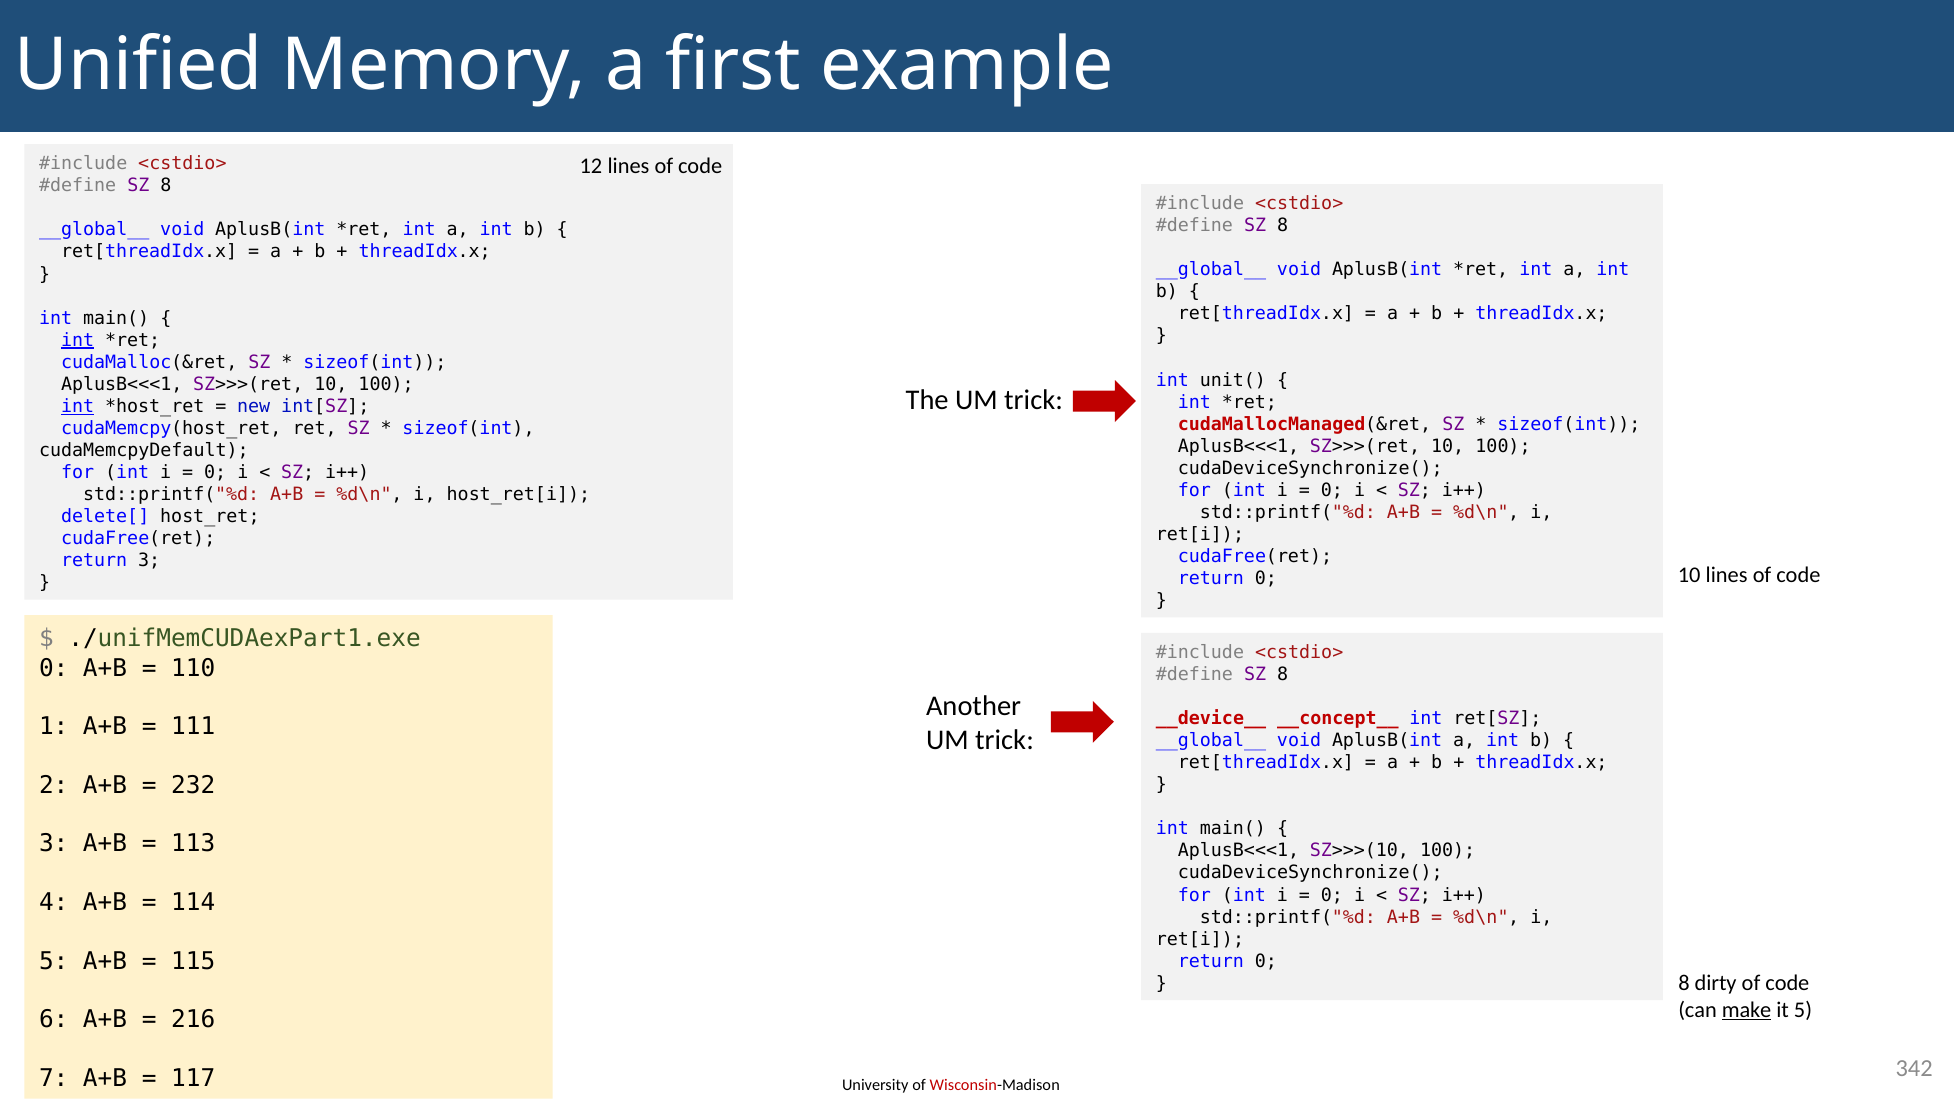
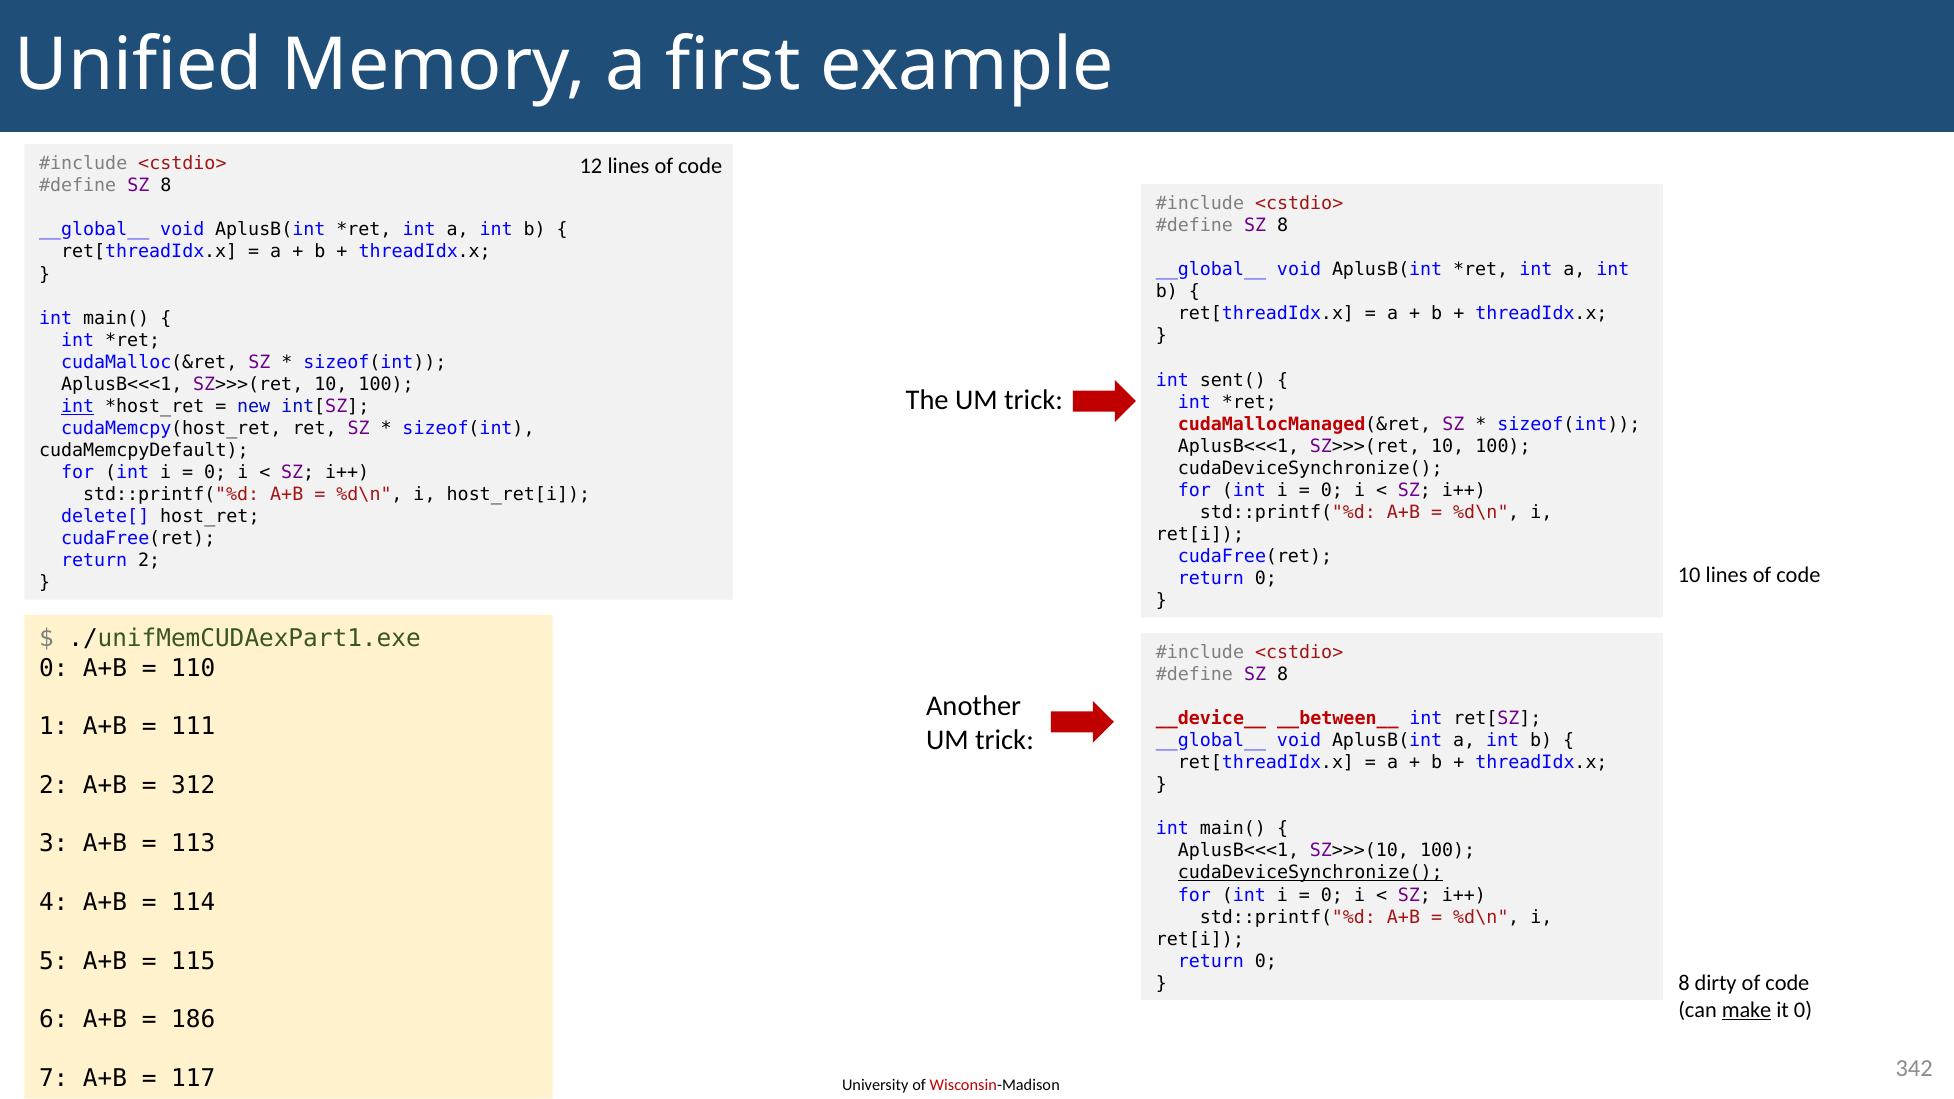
int at (78, 340) underline: present -> none
unit(: unit( -> sent(
return 3: 3 -> 2
__concept__: __concept__ -> __between__
232: 232 -> 312
cudaDeviceSynchronize( at (1310, 873) underline: none -> present
it 5: 5 -> 0
216: 216 -> 186
